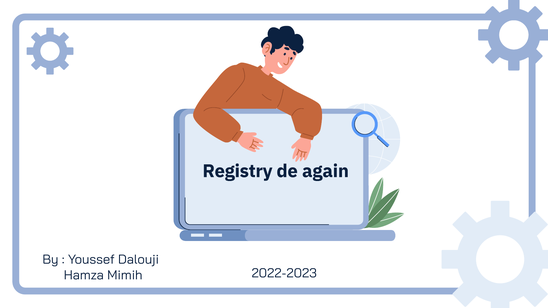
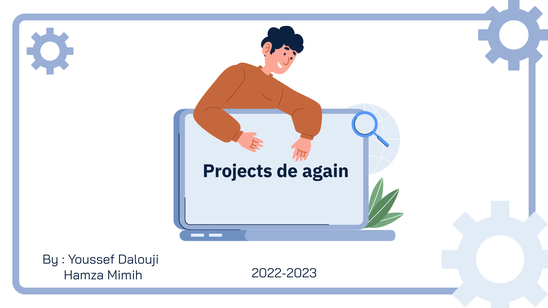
Registry: Registry -> Projects
